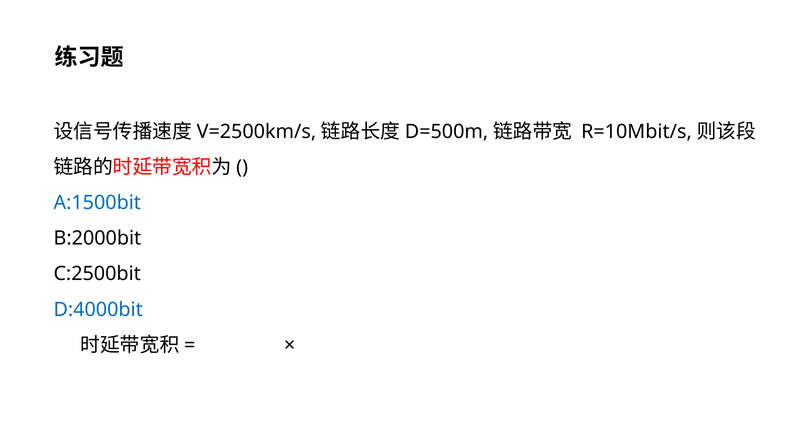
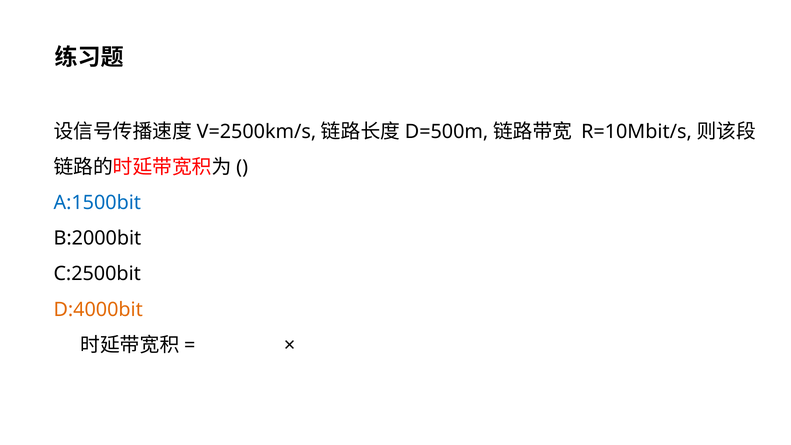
D:4000bit colour: blue -> orange
